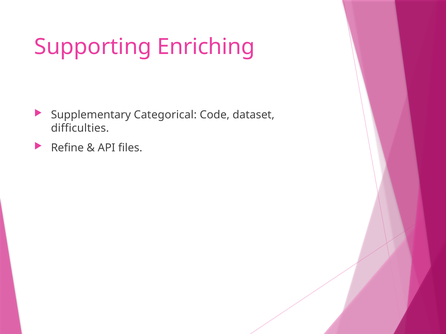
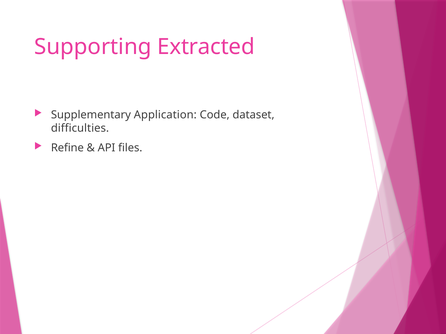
Enriching: Enriching -> Extracted
Categorical: Categorical -> Application
